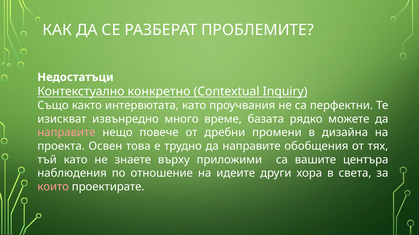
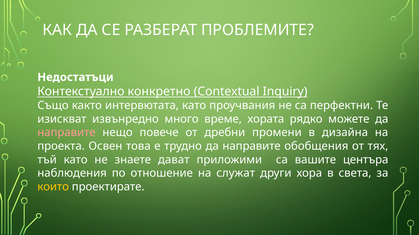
базата: базата -> хората
върху: върху -> дават
идеите: идеите -> служат
които colour: pink -> yellow
